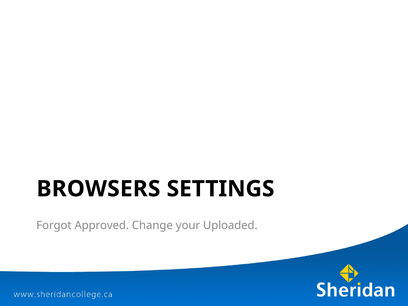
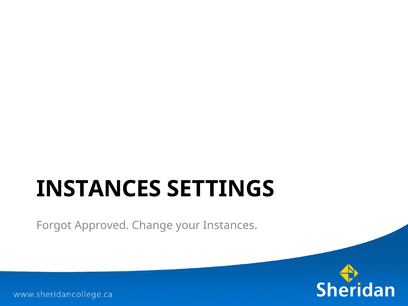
BROWSERS at (98, 189): BROWSERS -> INSTANCES
your Uploaded: Uploaded -> Instances
